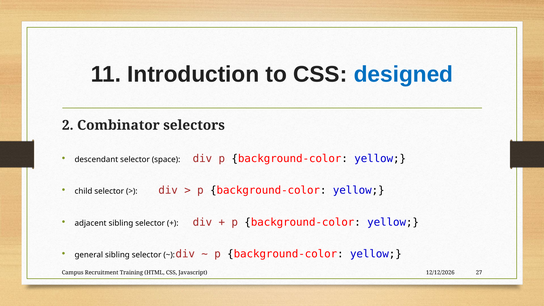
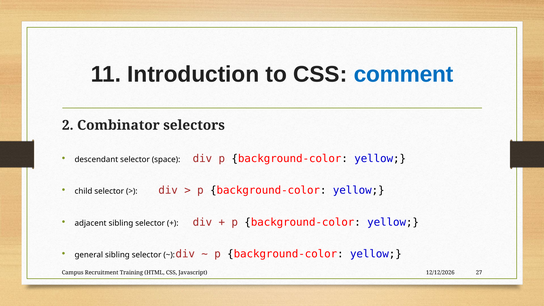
designed: designed -> comment
